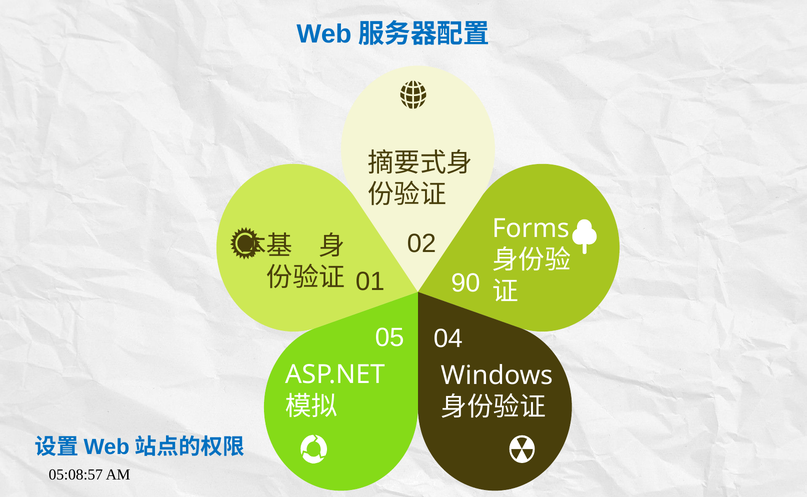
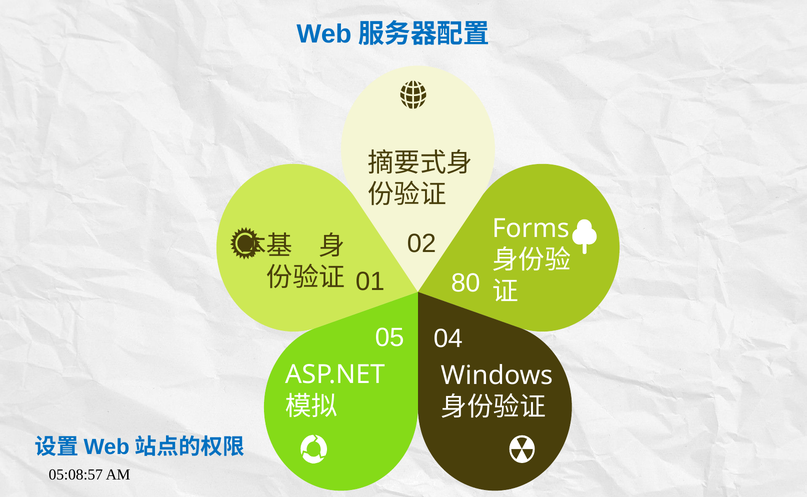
90: 90 -> 80
